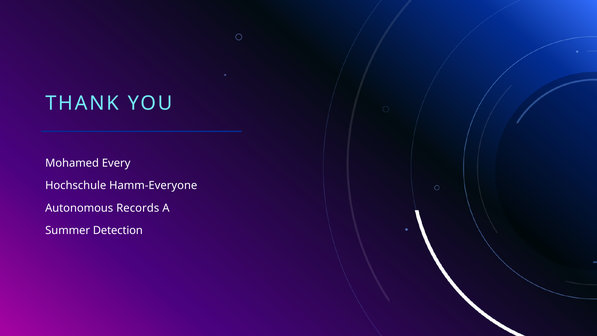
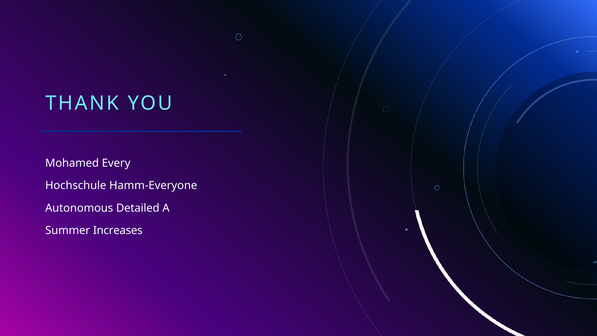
Records: Records -> Detailed
Detection: Detection -> Increases
